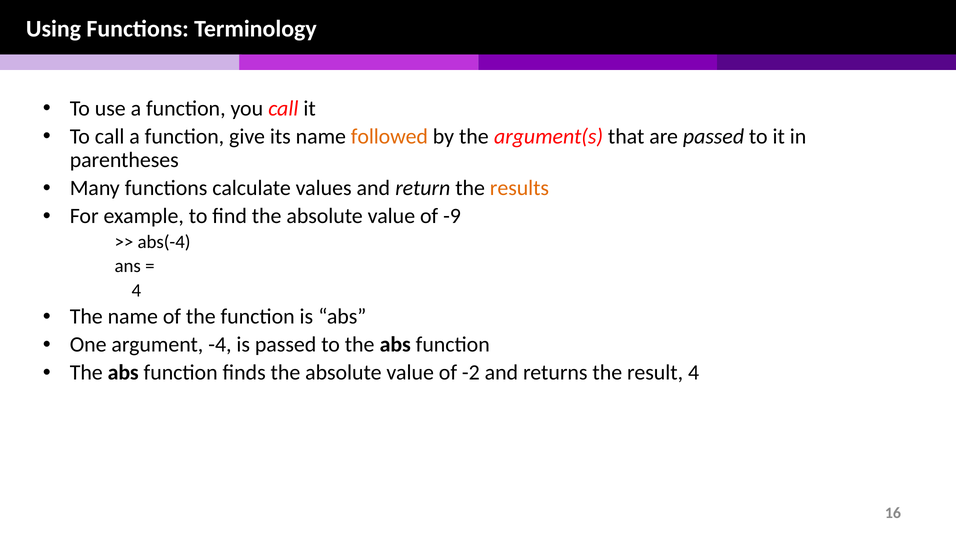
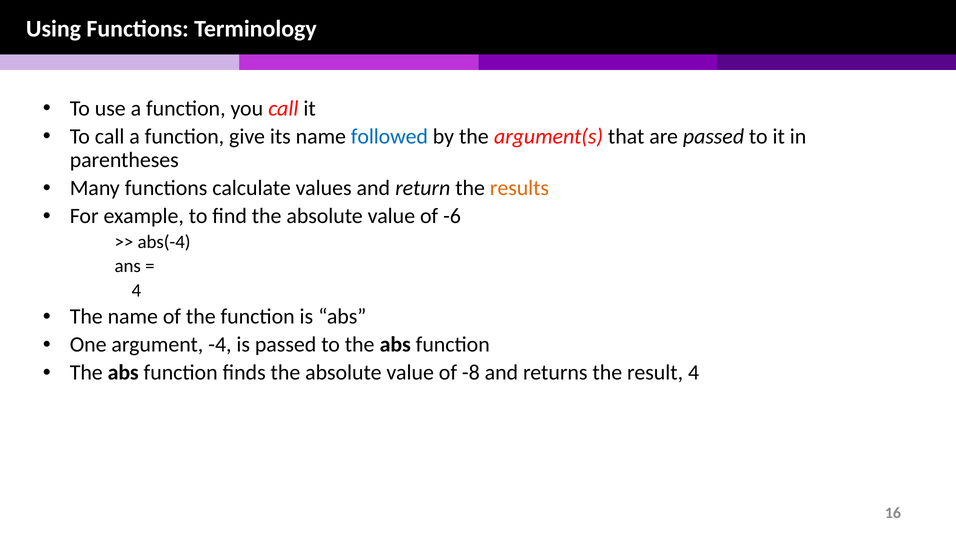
followed colour: orange -> blue
-9: -9 -> -6
-2: -2 -> -8
